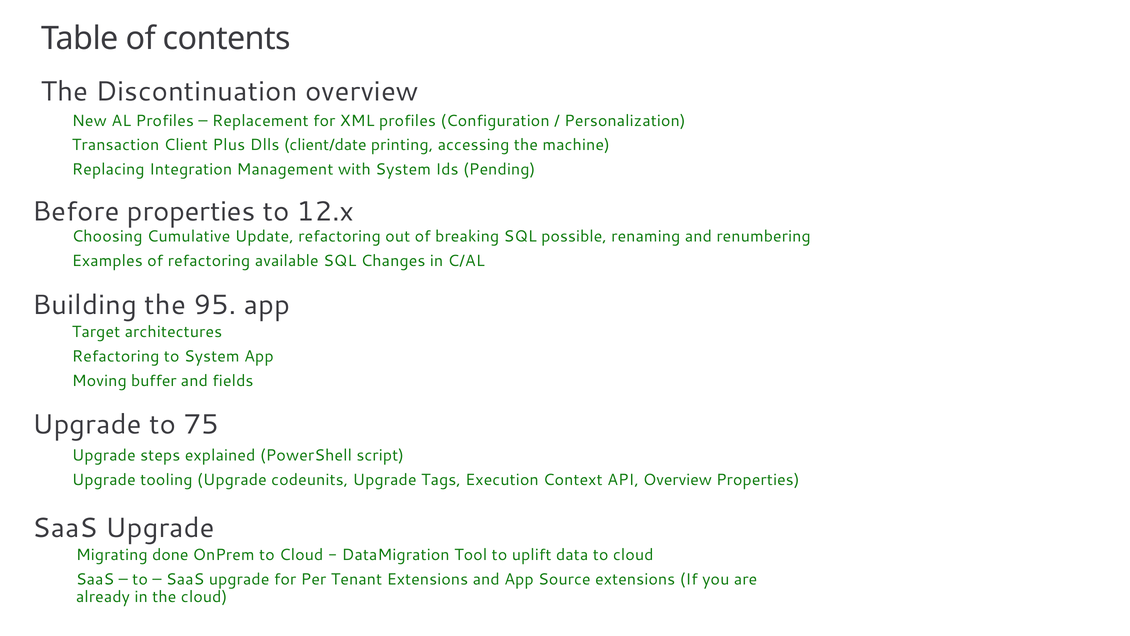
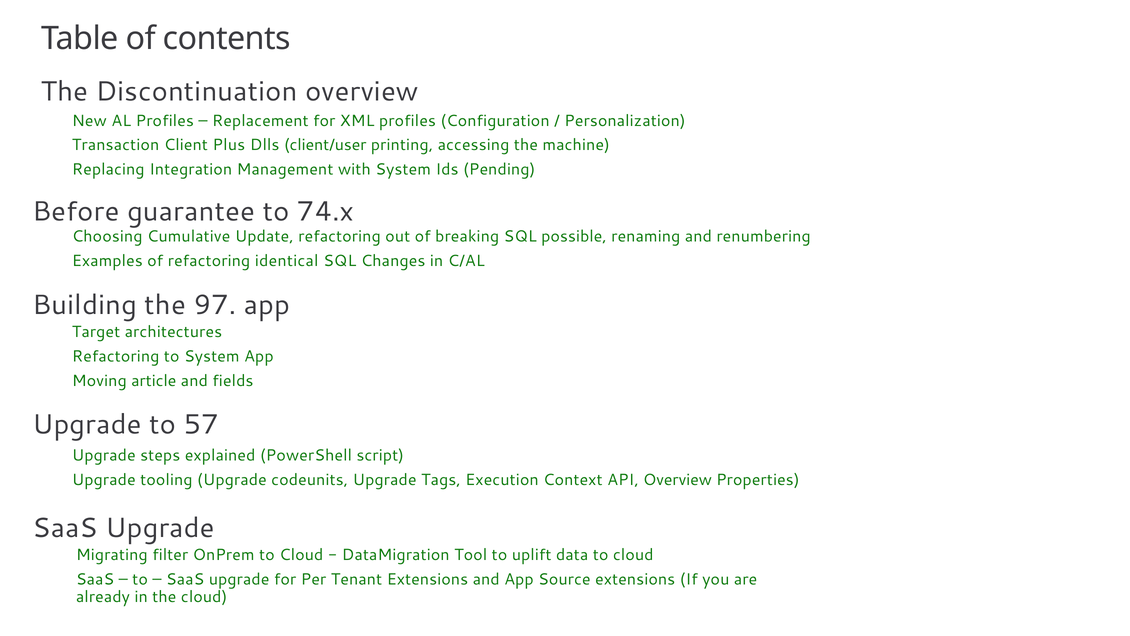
client/date: client/date -> client/user
Before properties: properties -> guarantee
12.x: 12.x -> 74.x
available: available -> identical
95: 95 -> 97
buffer: buffer -> article
75: 75 -> 57
done: done -> filter
